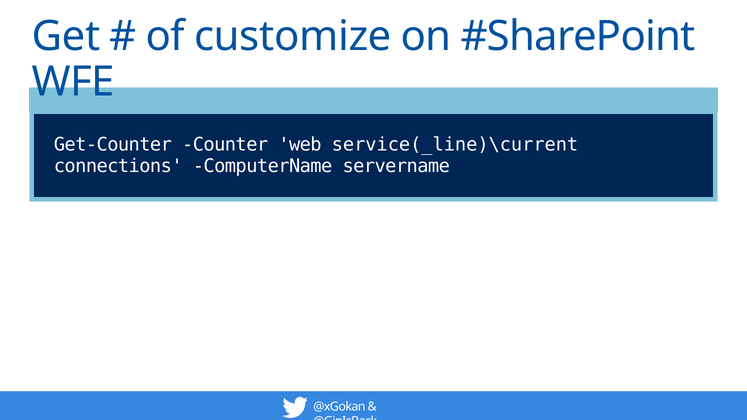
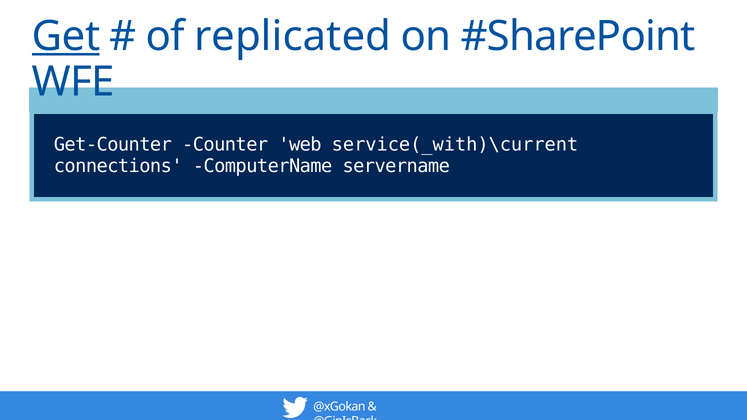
Get underline: none -> present
customize: customize -> replicated
service(_line)\current: service(_line)\current -> service(_with)\current
